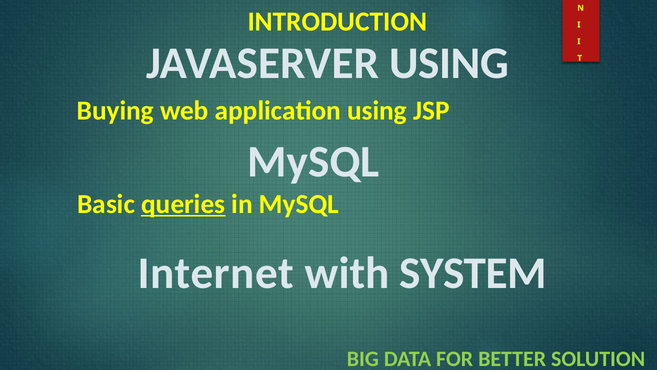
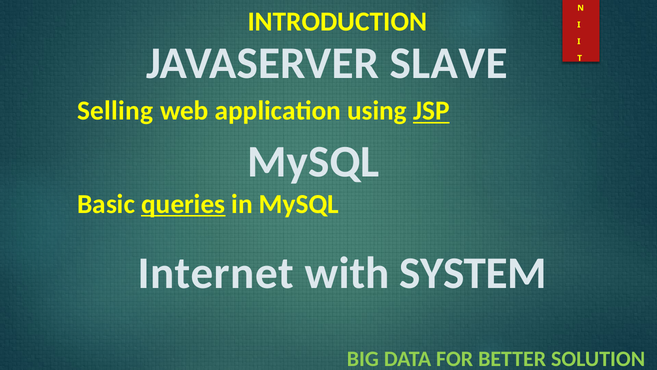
JAVASERVER USING: USING -> SLAVE
Buying: Buying -> Selling
JSP underline: none -> present
